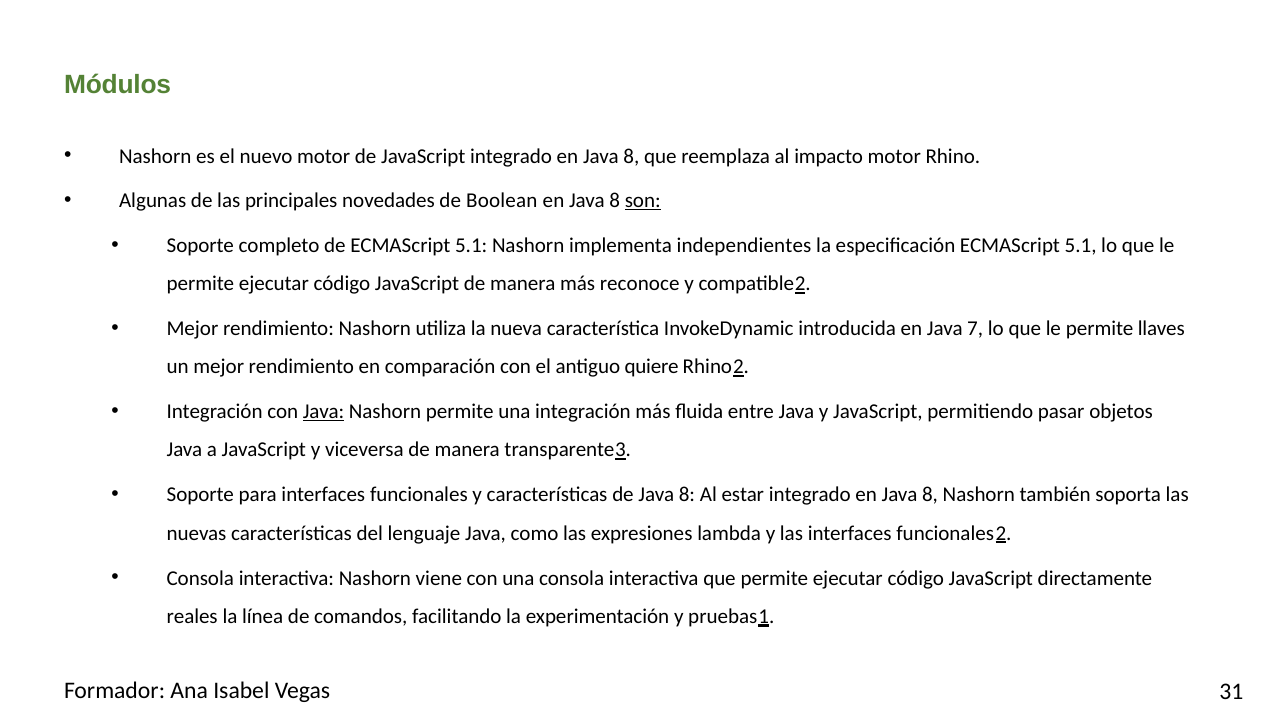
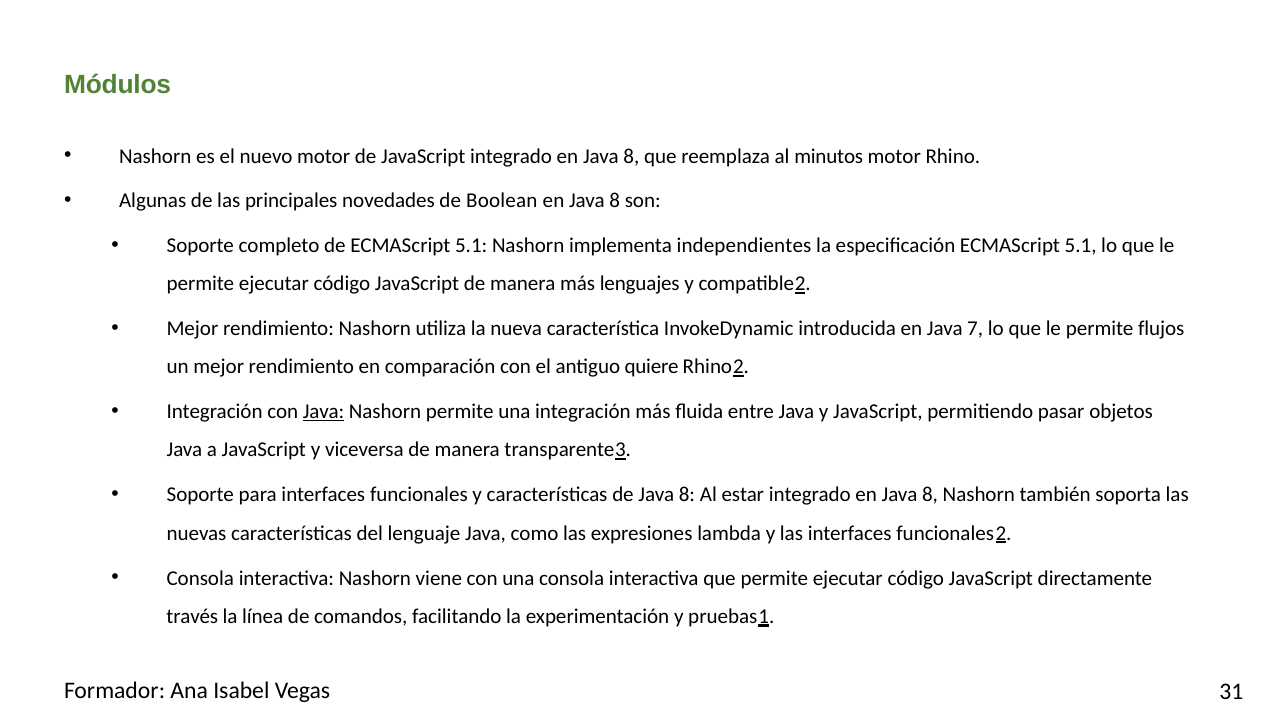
impacto: impacto -> minutos
son underline: present -> none
reconoce: reconoce -> lenguajes
llaves: llaves -> flujos
reales: reales -> través
